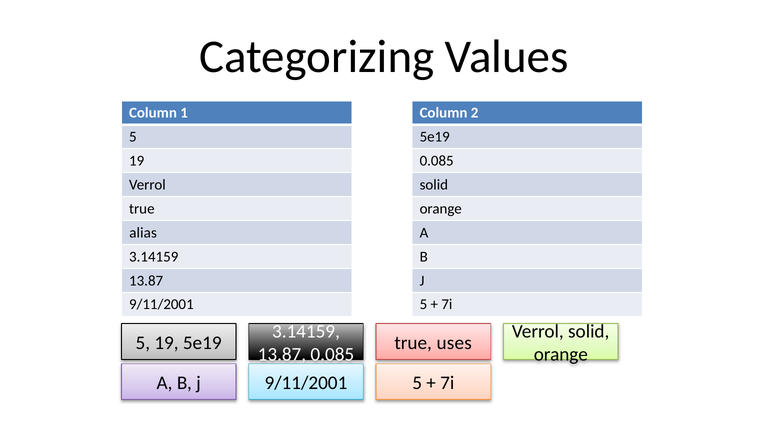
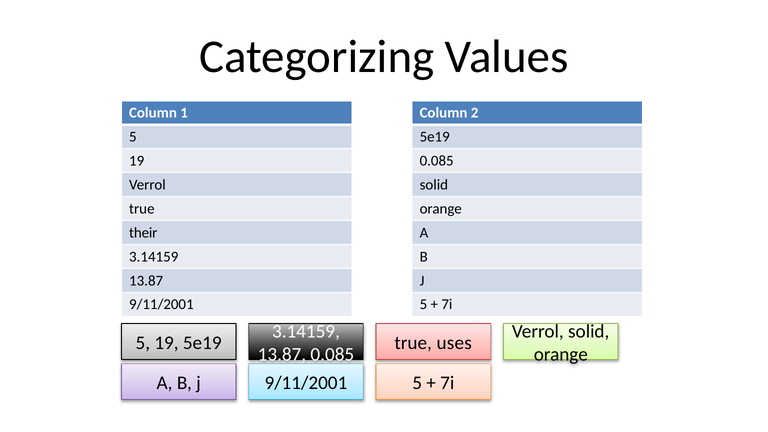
alias: alias -> their
